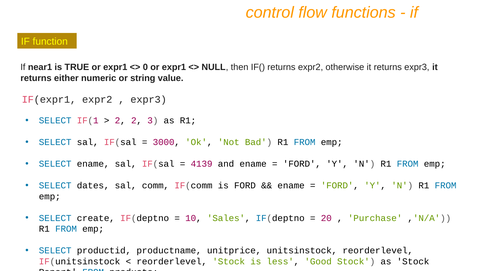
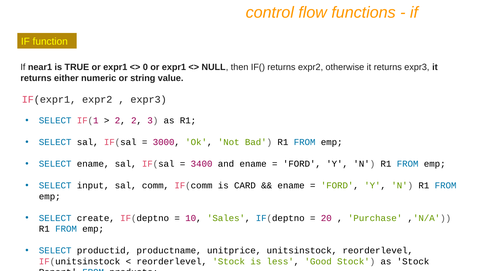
4139: 4139 -> 3400
dates: dates -> input
is FORD: FORD -> CARD
